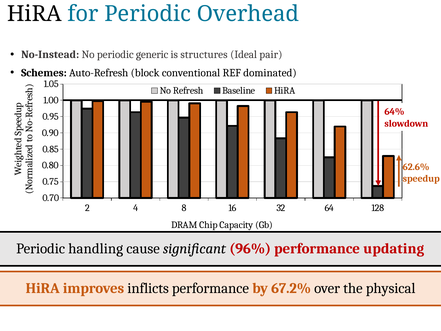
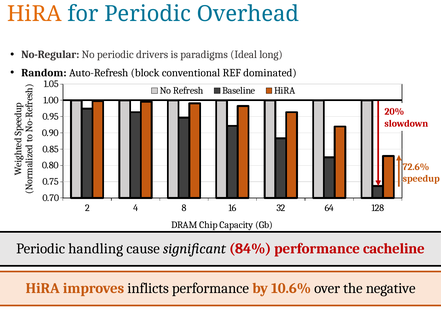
HiRA at (34, 14) colour: black -> orange
No-Instead: No-Instead -> No-Regular
generic: generic -> drivers
structures: structures -> paradigms
pair: pair -> long
Schemes: Schemes -> Random
64%: 64% -> 20%
62.6%: 62.6% -> 72.6%
96%: 96% -> 84%
updating: updating -> cacheline
67.2%: 67.2% -> 10.6%
physical: physical -> negative
